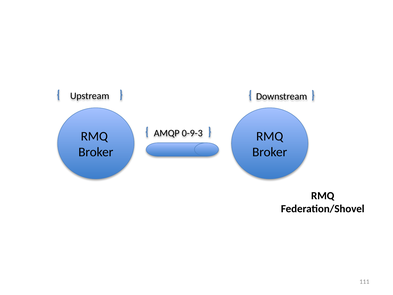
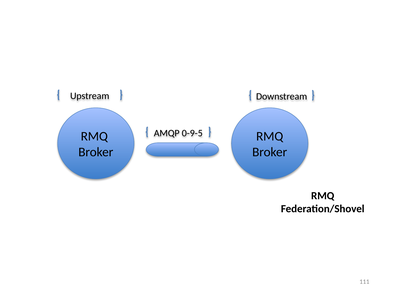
0-9-3: 0-9-3 -> 0-9-5
